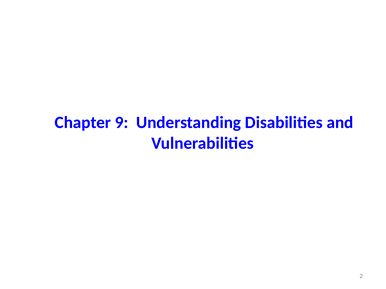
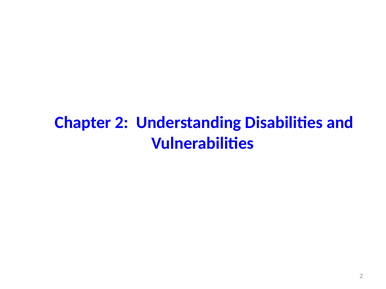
Chapter 9: 9 -> 2
